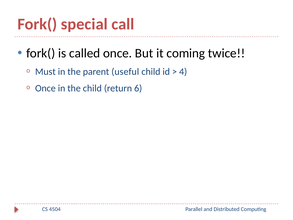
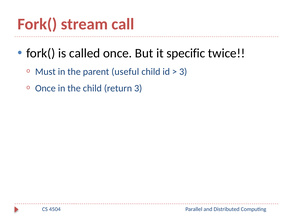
special: special -> stream
coming: coming -> specific
4 at (183, 72): 4 -> 3
return 6: 6 -> 3
